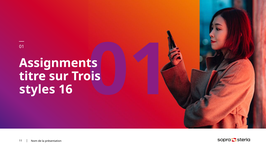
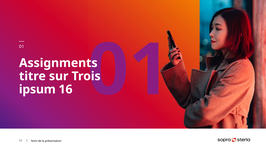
styles: styles -> ipsum
